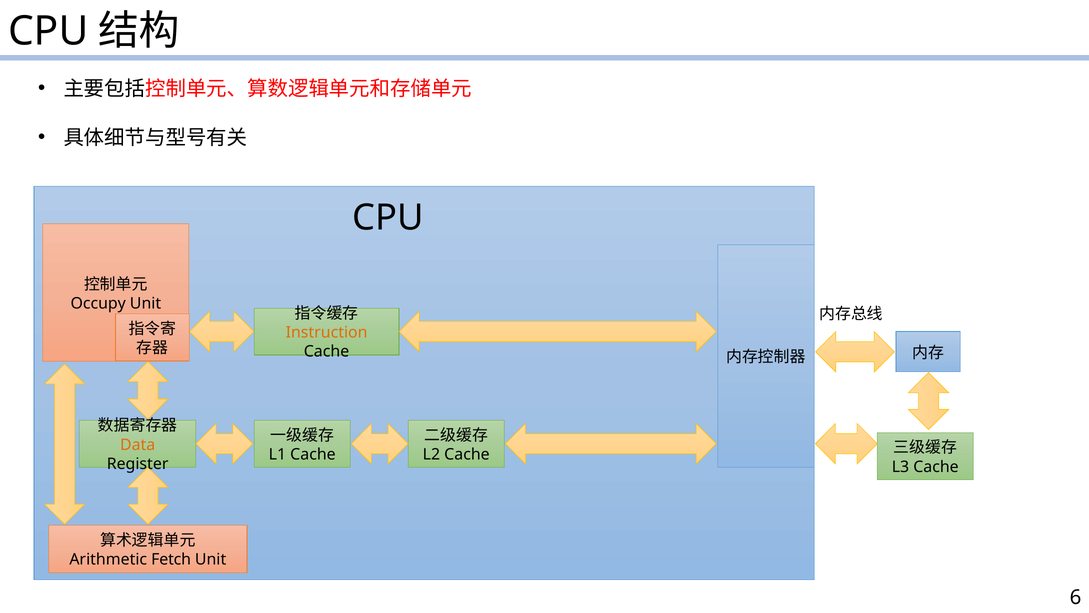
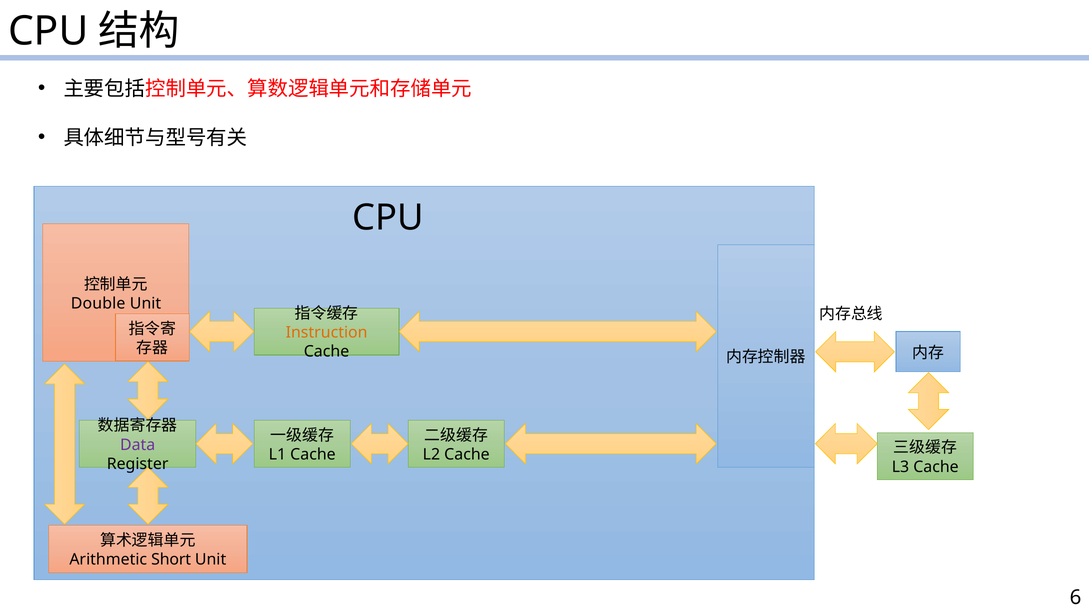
Occupy: Occupy -> Double
Data colour: orange -> purple
Fetch: Fetch -> Short
